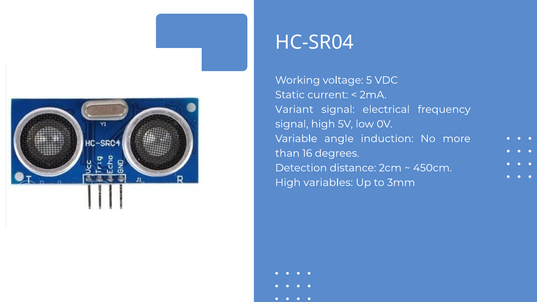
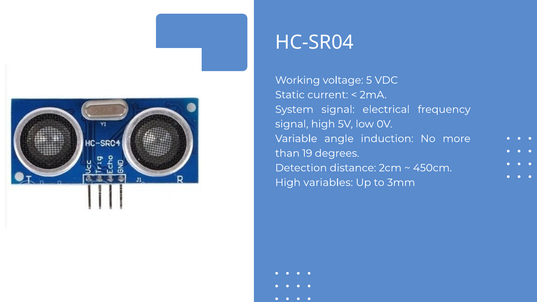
Variant: Variant -> System
16: 16 -> 19
